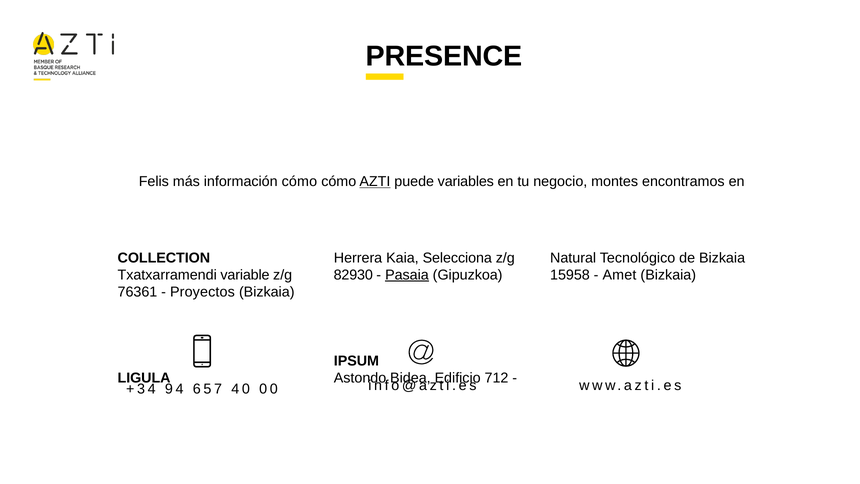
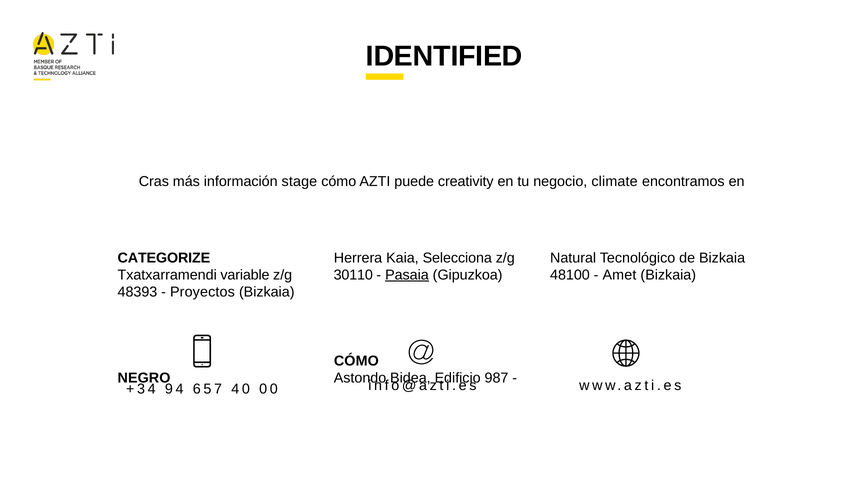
PRESENCE: PRESENCE -> IDENTIFIED
Felis: Felis -> Cras
información cómo: cómo -> stage
AZTI underline: present -> none
variables: variables -> creativity
montes: montes -> climate
COLLECTION: COLLECTION -> CATEGORIZE
82930: 82930 -> 30110
15958: 15958 -> 48100
76361: 76361 -> 48393
IPSUM at (356, 361): IPSUM -> CÓMO
LIGULA: LIGULA -> NEGRO
712: 712 -> 987
